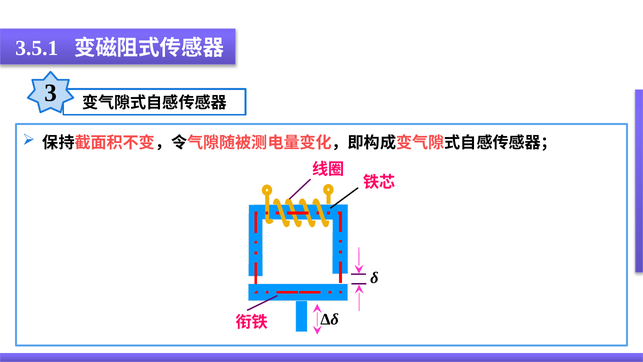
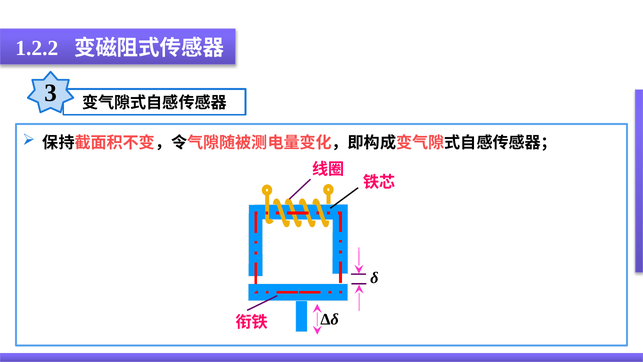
3.5.1: 3.5.1 -> 1.2.2
